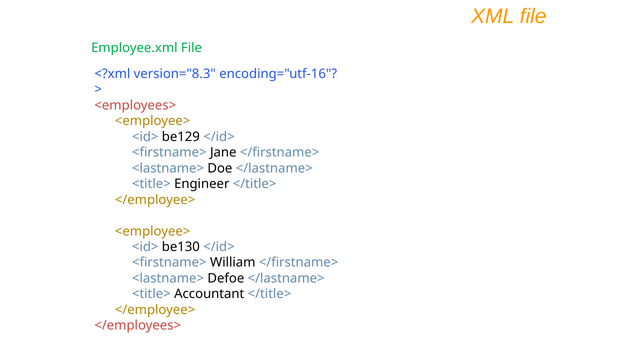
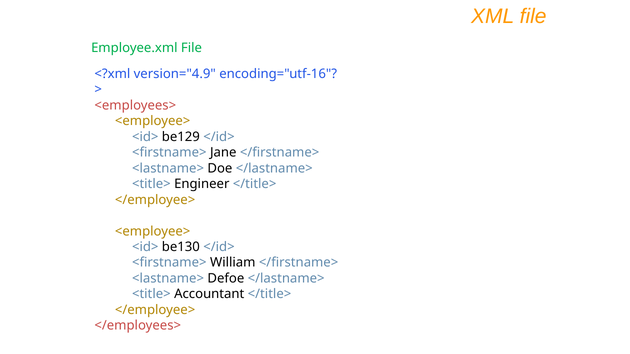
version="8.3: version="8.3 -> version="4.9
